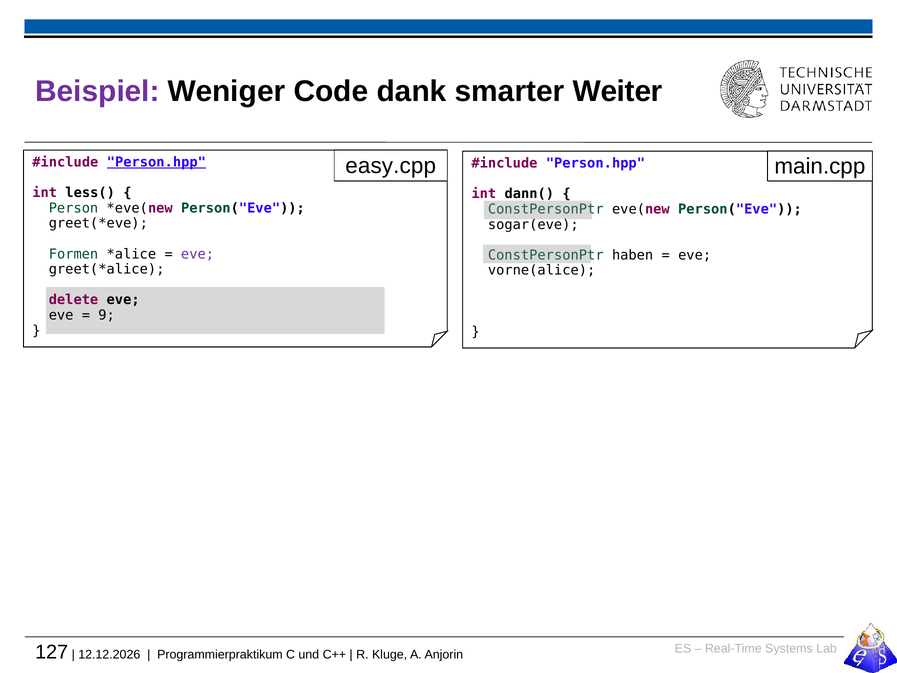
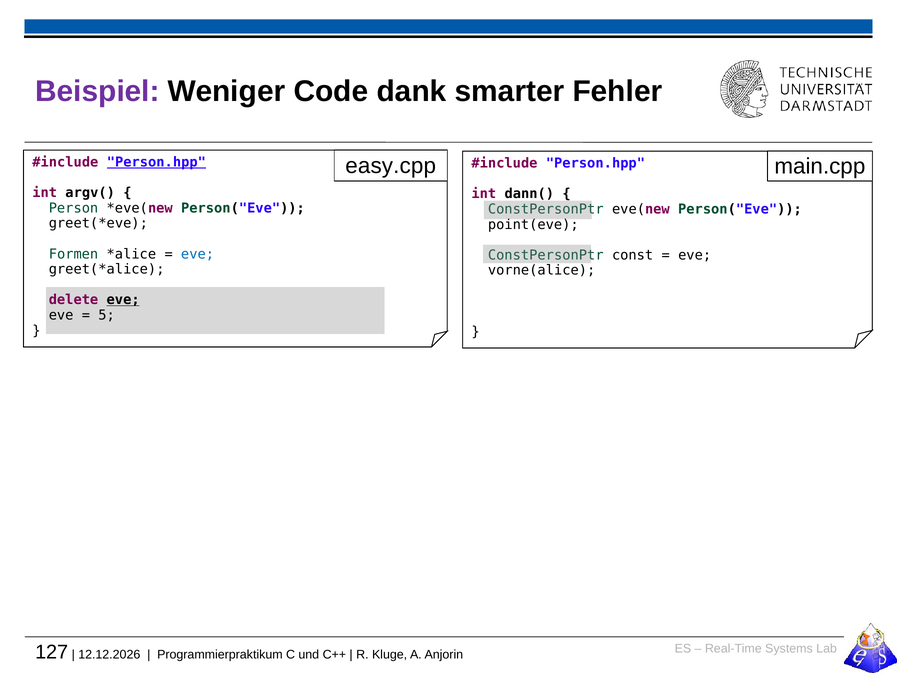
Weiter: Weiter -> Fehler
less(: less( -> argv(
sogar(eve: sogar(eve -> point(eve
eve at (198, 254) colour: purple -> blue
haben: haben -> const
eve at (123, 300) underline: none -> present
9: 9 -> 5
